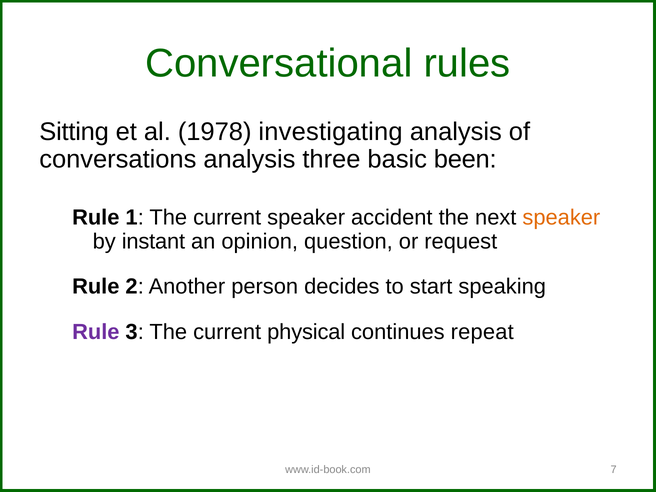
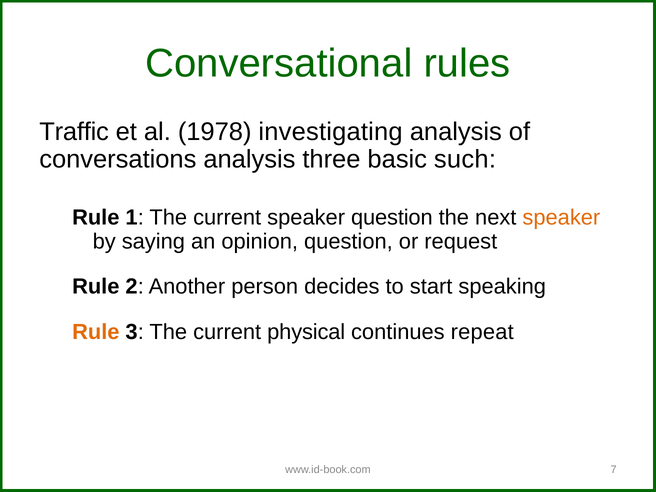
Sitting: Sitting -> Traffic
been: been -> such
speaker accident: accident -> question
instant: instant -> saying
Rule at (96, 332) colour: purple -> orange
